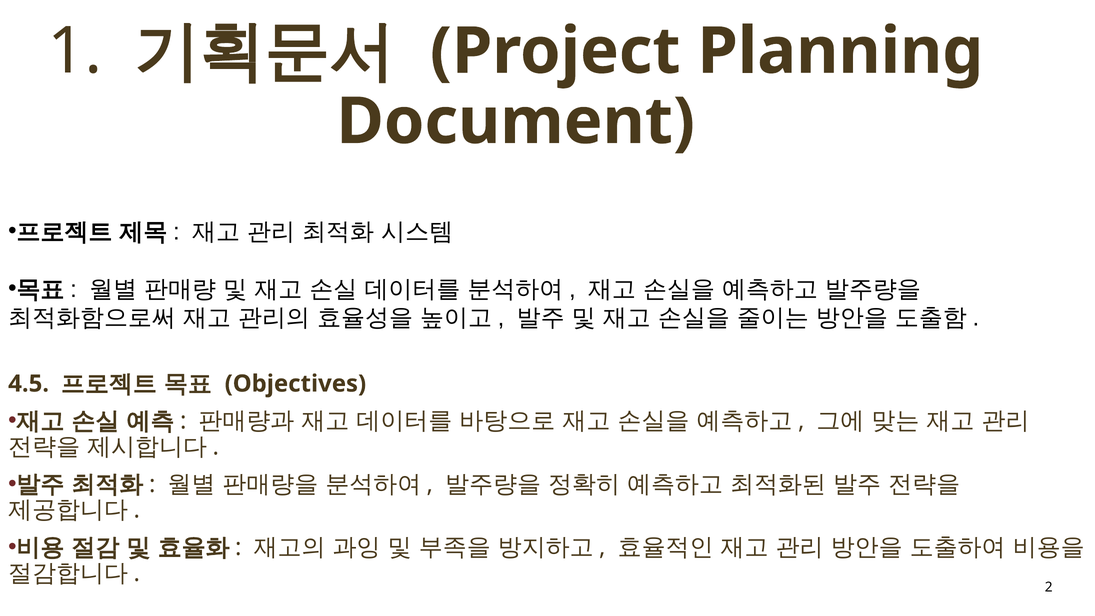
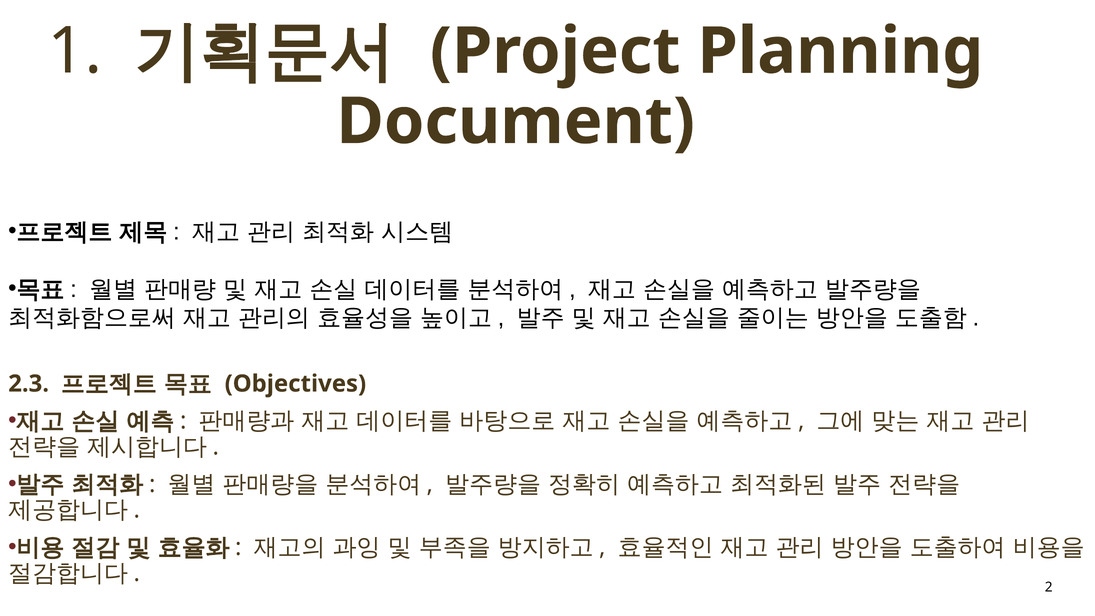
4.5: 4.5 -> 2.3
